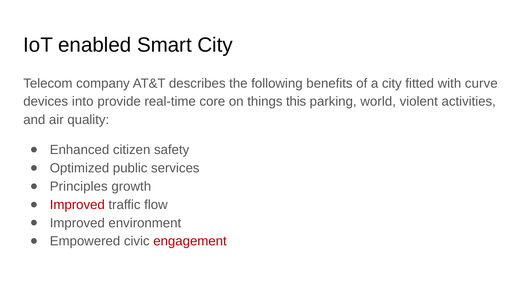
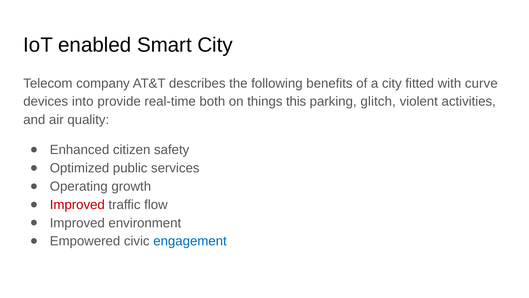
core: core -> both
world: world -> glitch
Principles: Principles -> Operating
engagement colour: red -> blue
